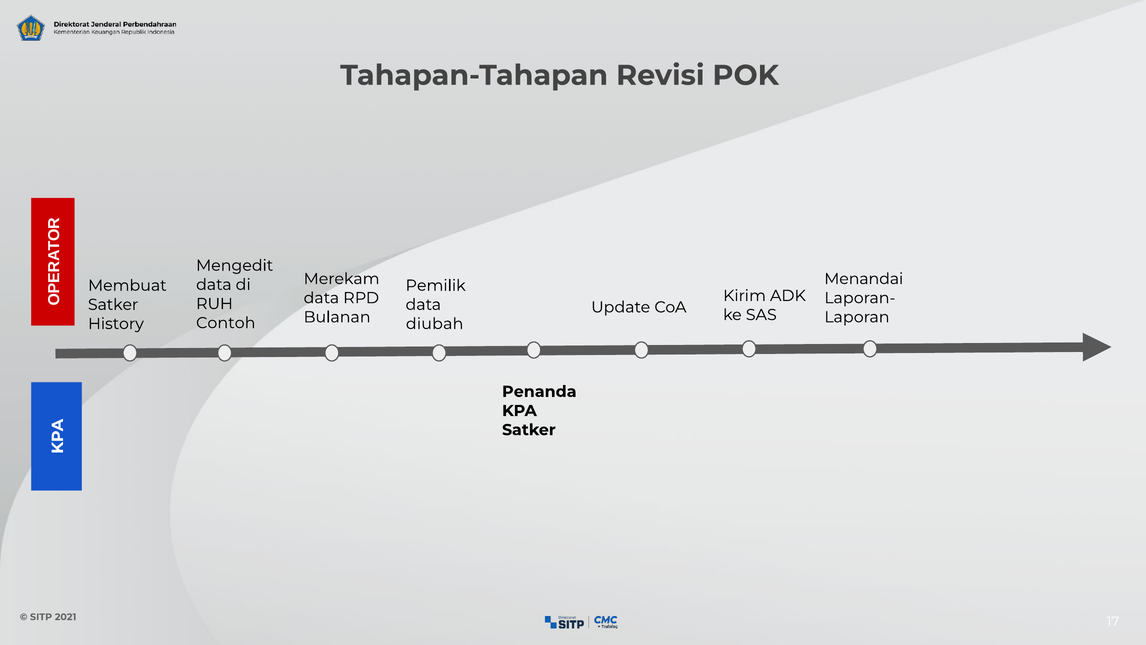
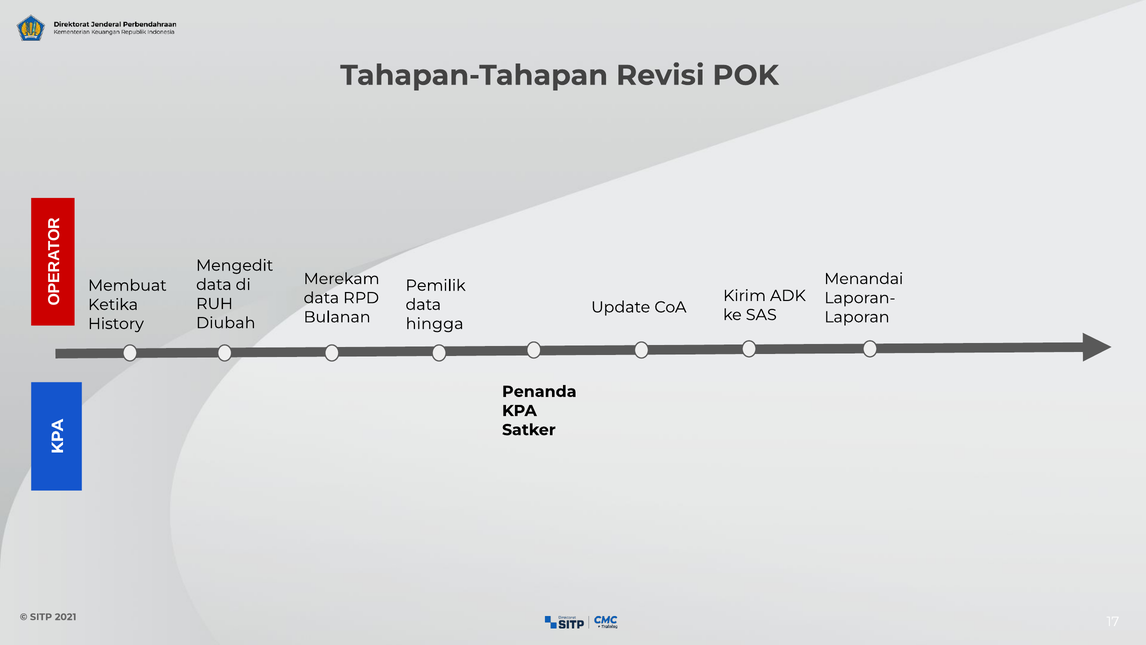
Satker at (113, 304): Satker -> Ketika
Contoh: Contoh -> Diubah
diubah: diubah -> hingga
